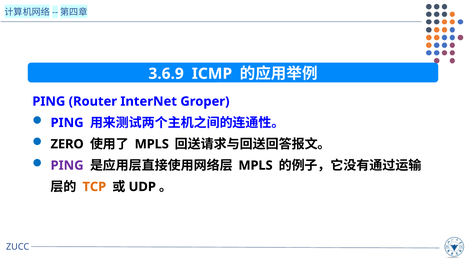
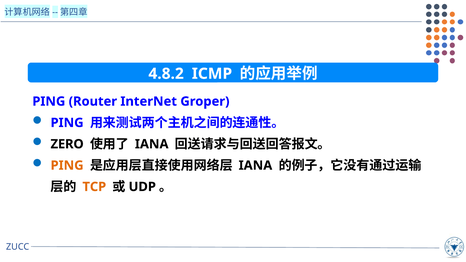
3.6.9: 3.6.9 -> 4.8.2
MPLS at (152, 144): MPLS -> IANA
PING at (67, 166) colour: purple -> orange
MPLS at (256, 166): MPLS -> IANA
